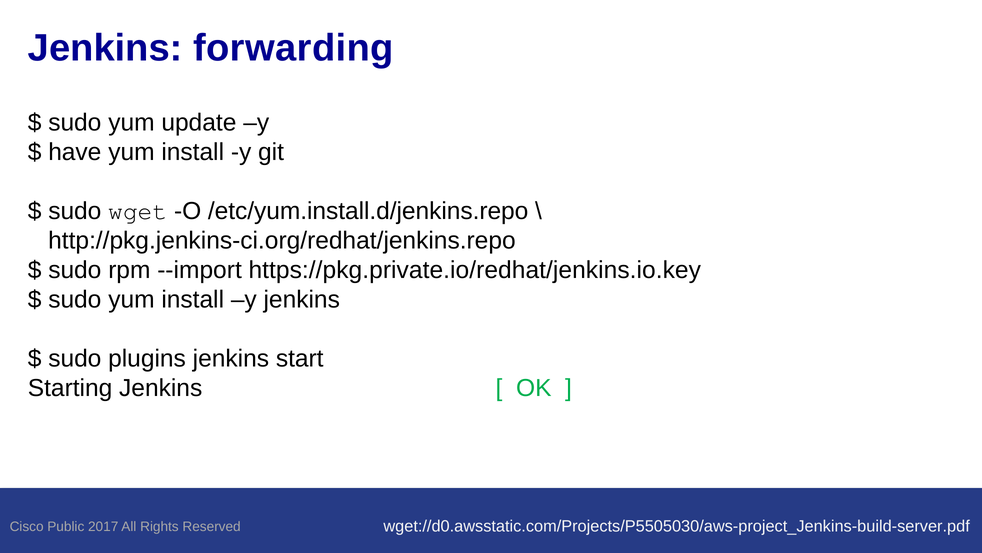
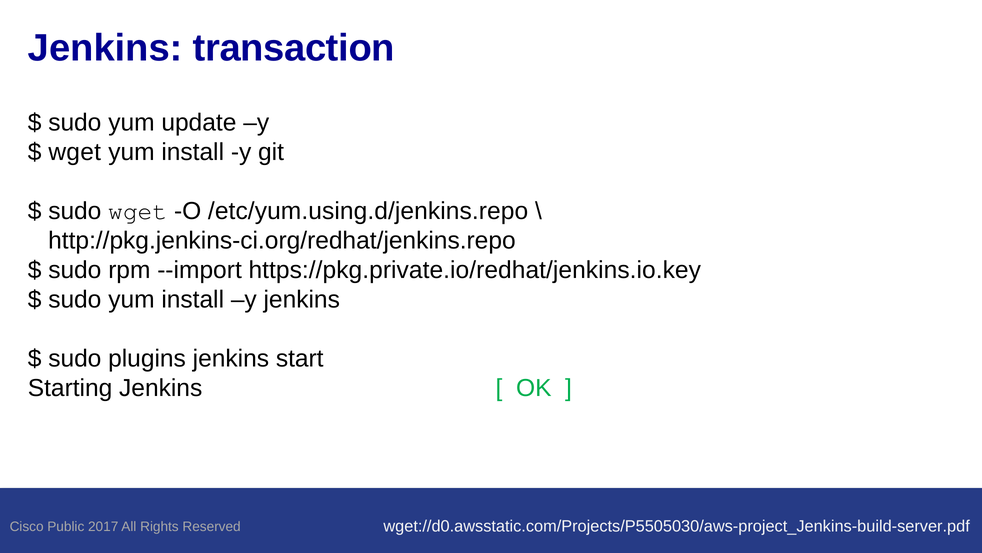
forwarding: forwarding -> transaction
have at (75, 152): have -> wget
/etc/yum.install.d/jenkins.repo: /etc/yum.install.d/jenkins.repo -> /etc/yum.using.d/jenkins.repo
